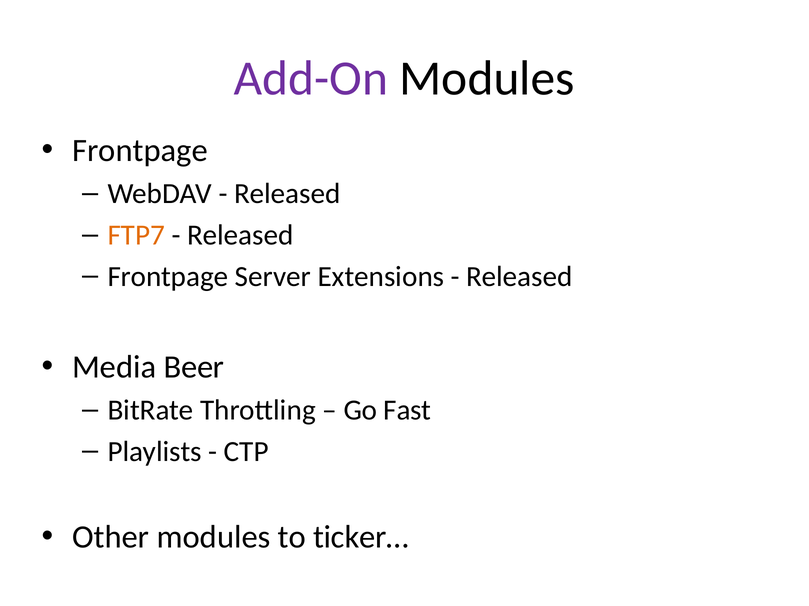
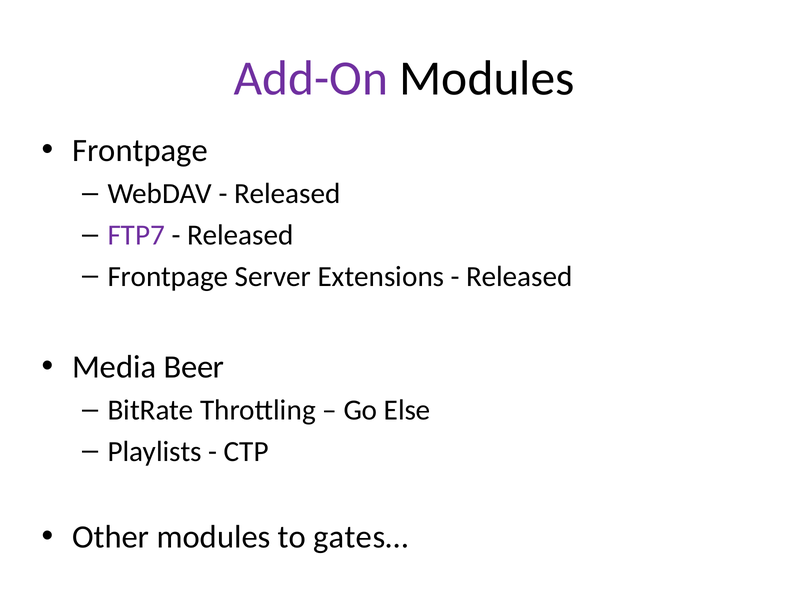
FTP7 colour: orange -> purple
Fast: Fast -> Else
ticker…: ticker… -> gates…
